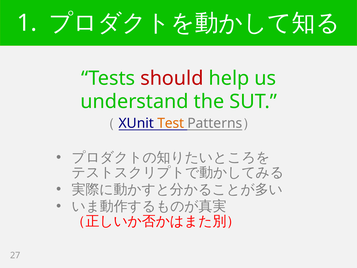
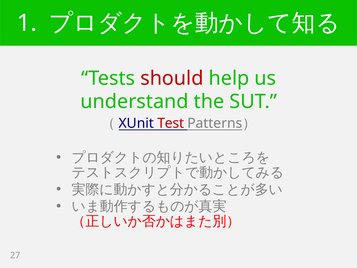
Test colour: orange -> red
